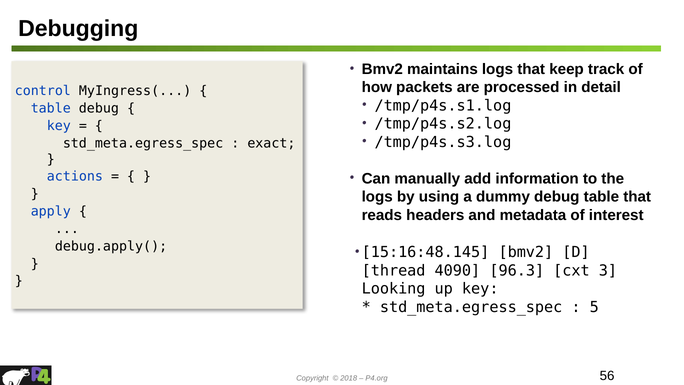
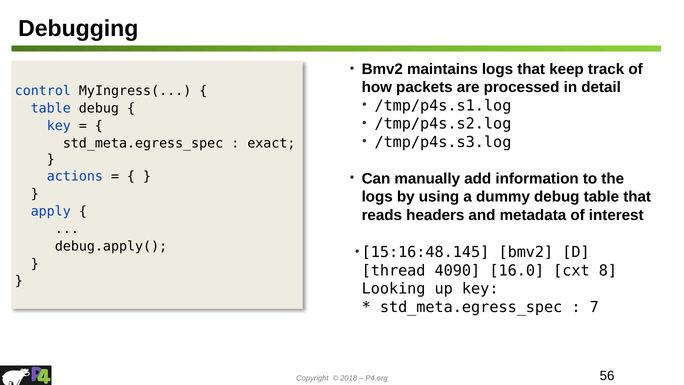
96.3: 96.3 -> 16.0
3: 3 -> 8
5: 5 -> 7
